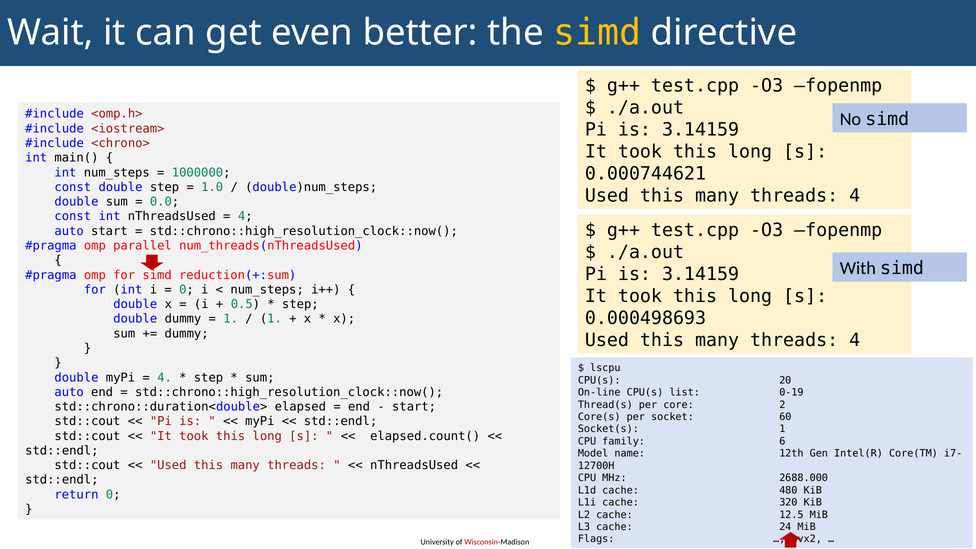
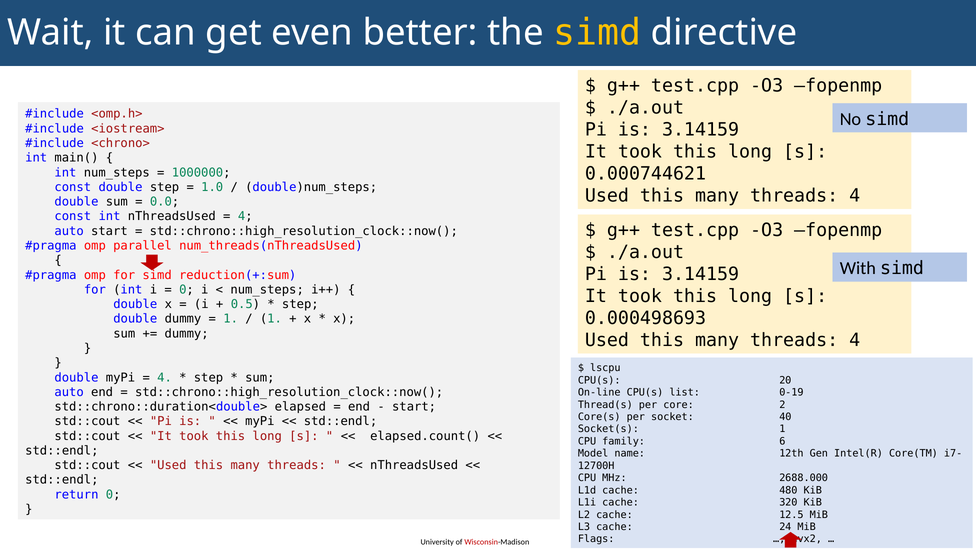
60: 60 -> 40
